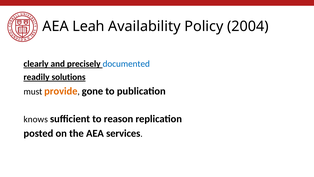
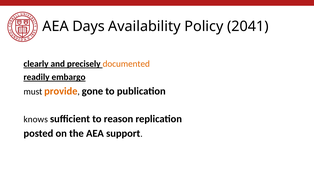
Leah: Leah -> Days
2004: 2004 -> 2041
documented colour: blue -> orange
solutions: solutions -> embargo
services: services -> support
